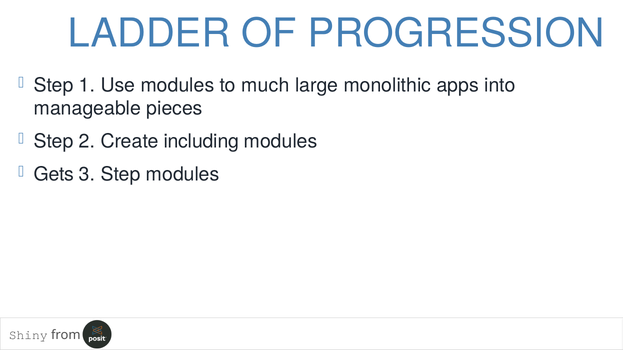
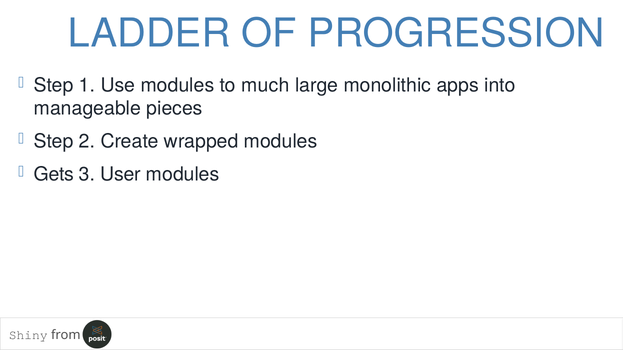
including: including -> wrapped
3 Step: Step -> User
